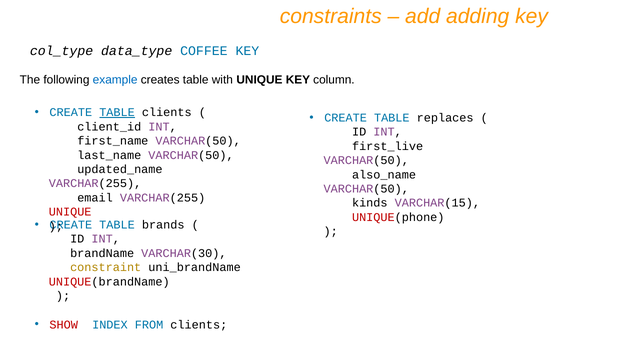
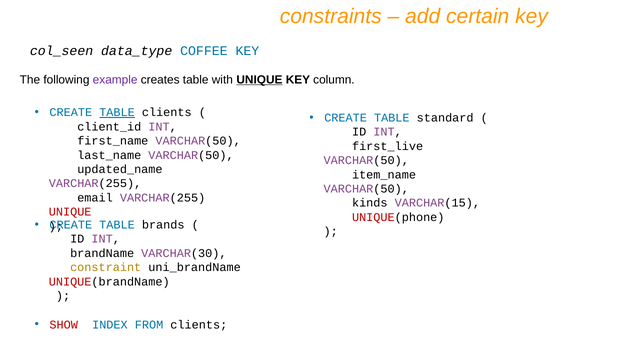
adding: adding -> certain
col_type: col_type -> col_seen
example colour: blue -> purple
UNIQUE at (259, 80) underline: none -> present
replaces: replaces -> standard
also_name: also_name -> item_name
